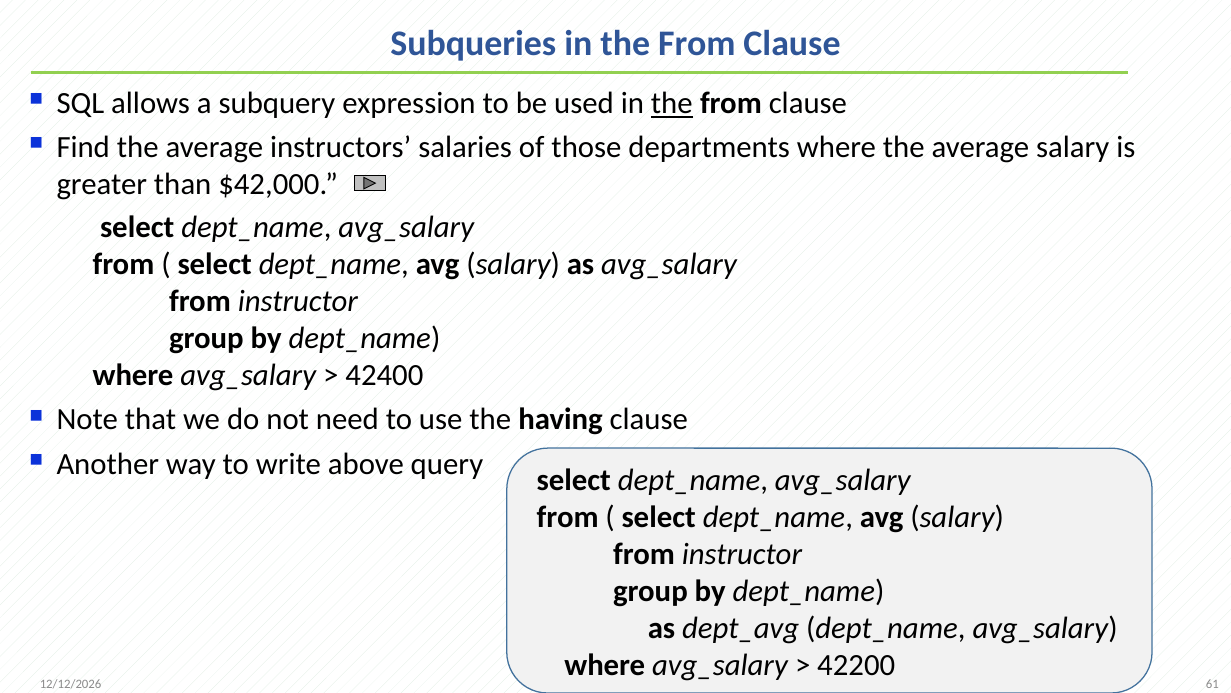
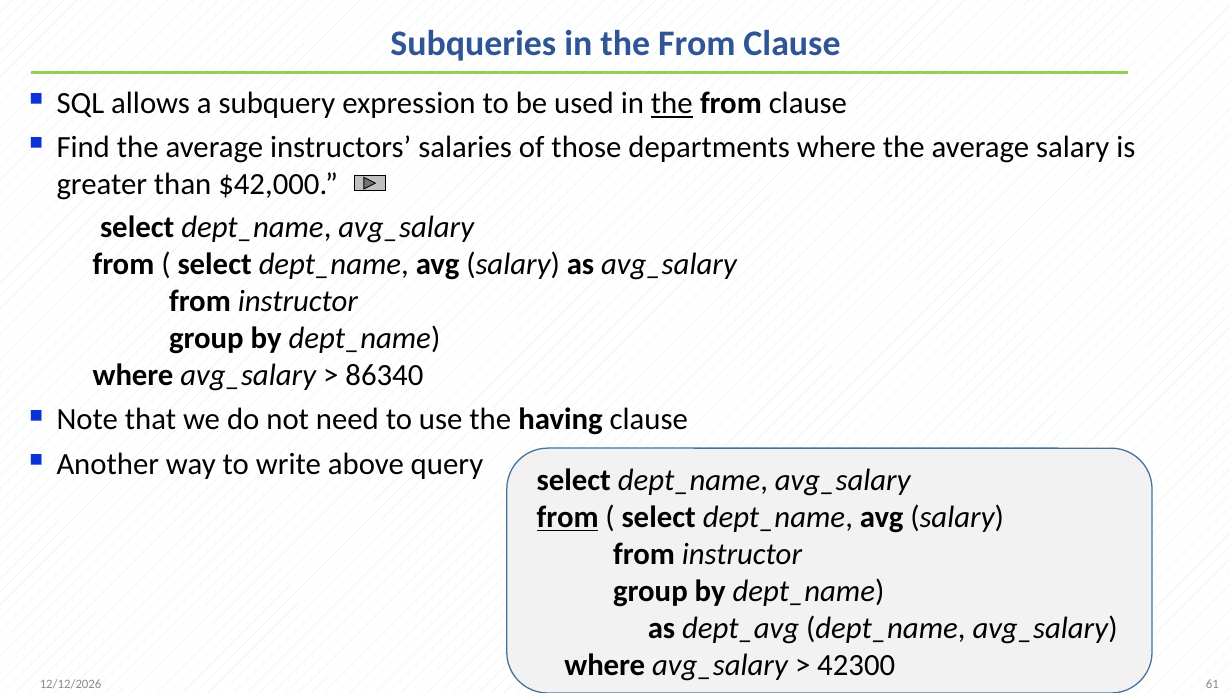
42400: 42400 -> 86340
from at (568, 517) underline: none -> present
42200: 42200 -> 42300
